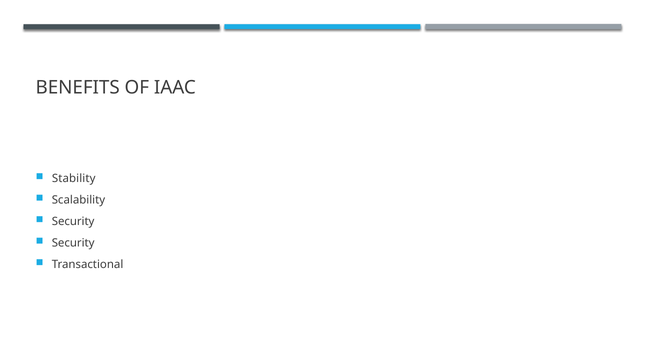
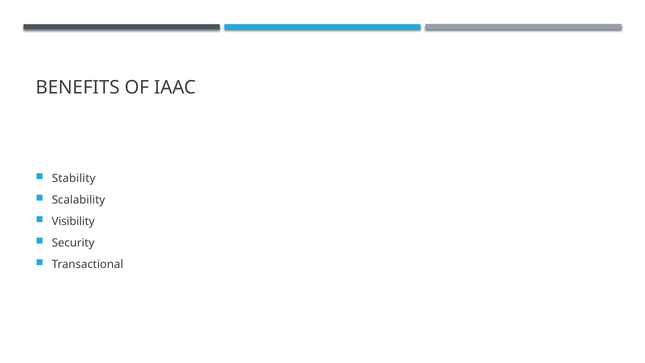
Security at (73, 221): Security -> Visibility
